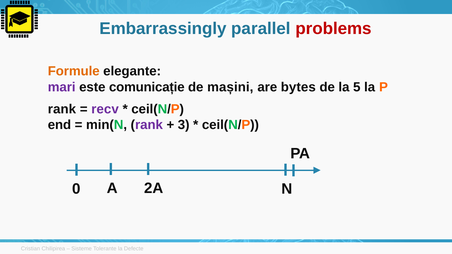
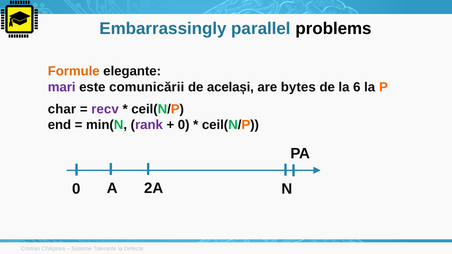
problems colour: red -> black
comunicație: comunicație -> comunicării
mașini: mașini -> același
5: 5 -> 6
rank at (62, 109): rank -> char
3 at (184, 125): 3 -> 0
